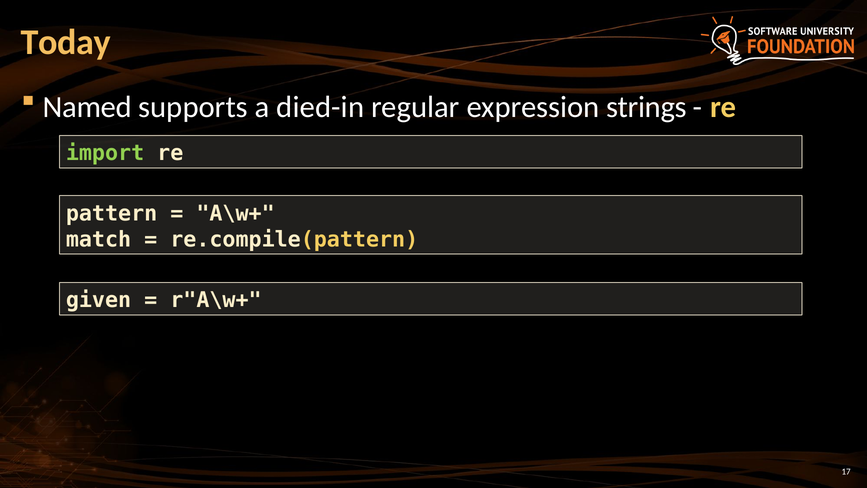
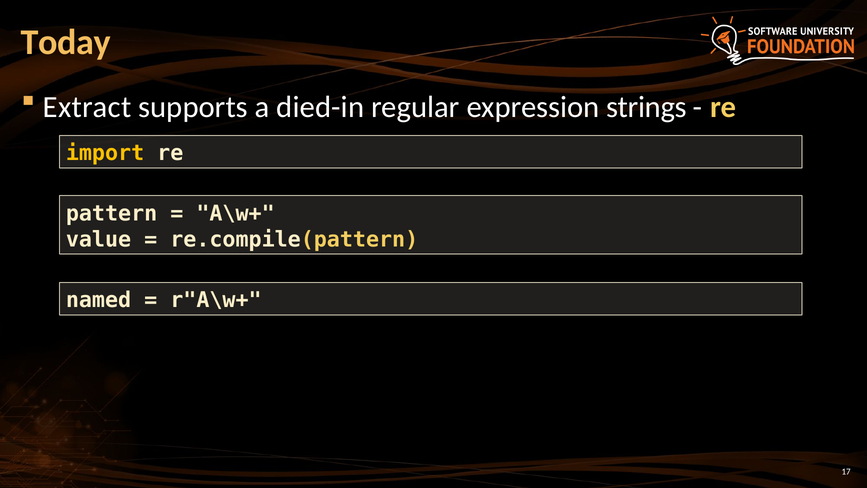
Named: Named -> Extract
import colour: light green -> yellow
match: match -> value
given: given -> named
